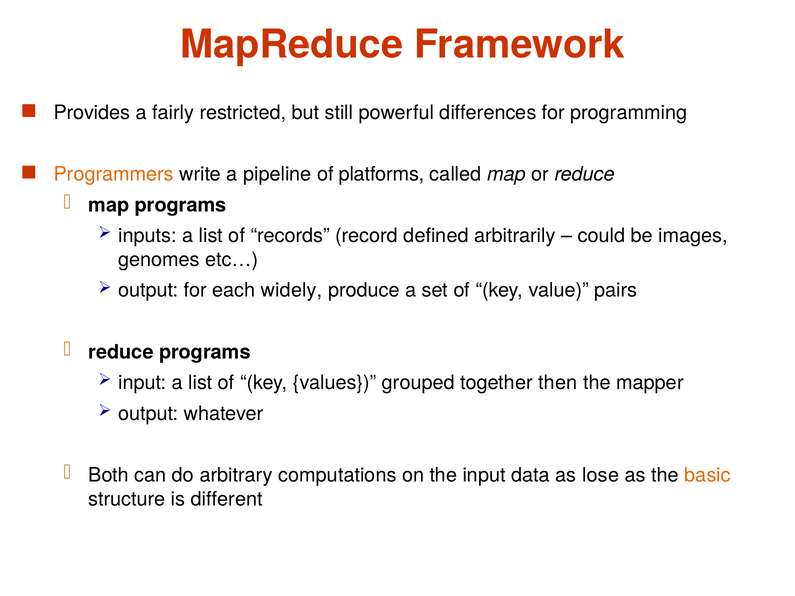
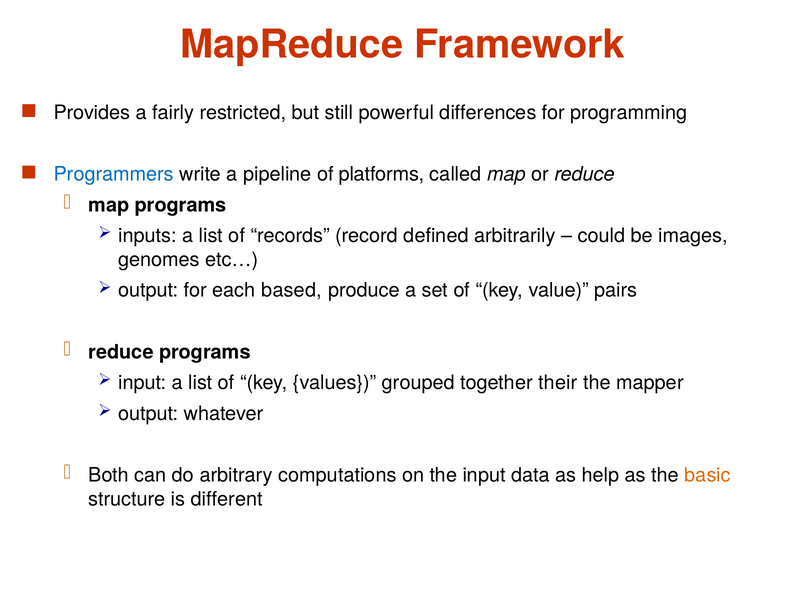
Programmers colour: orange -> blue
widely: widely -> based
then: then -> their
lose: lose -> help
